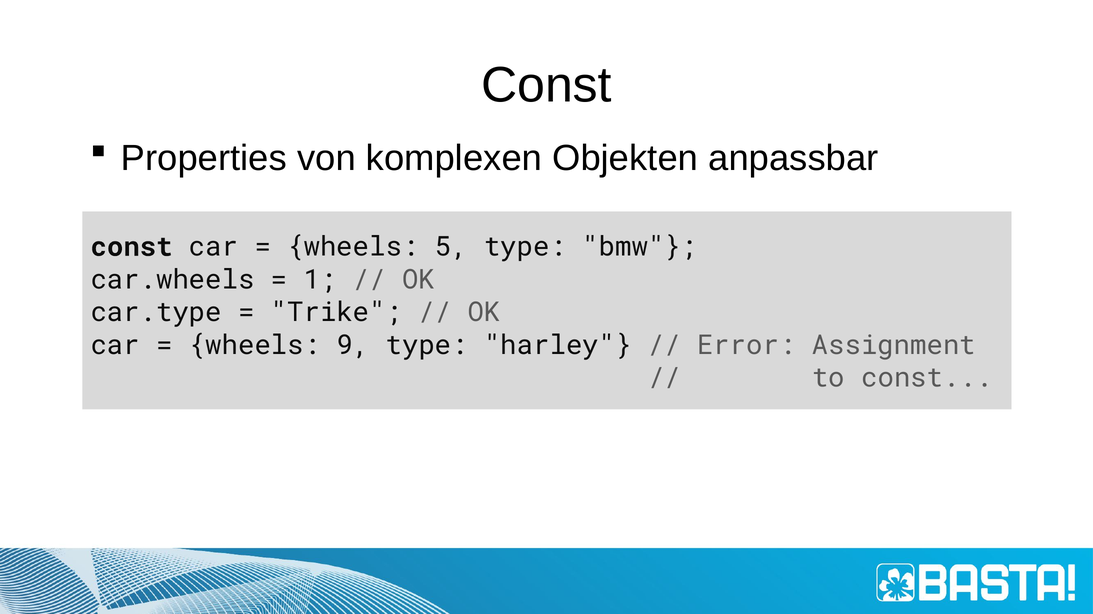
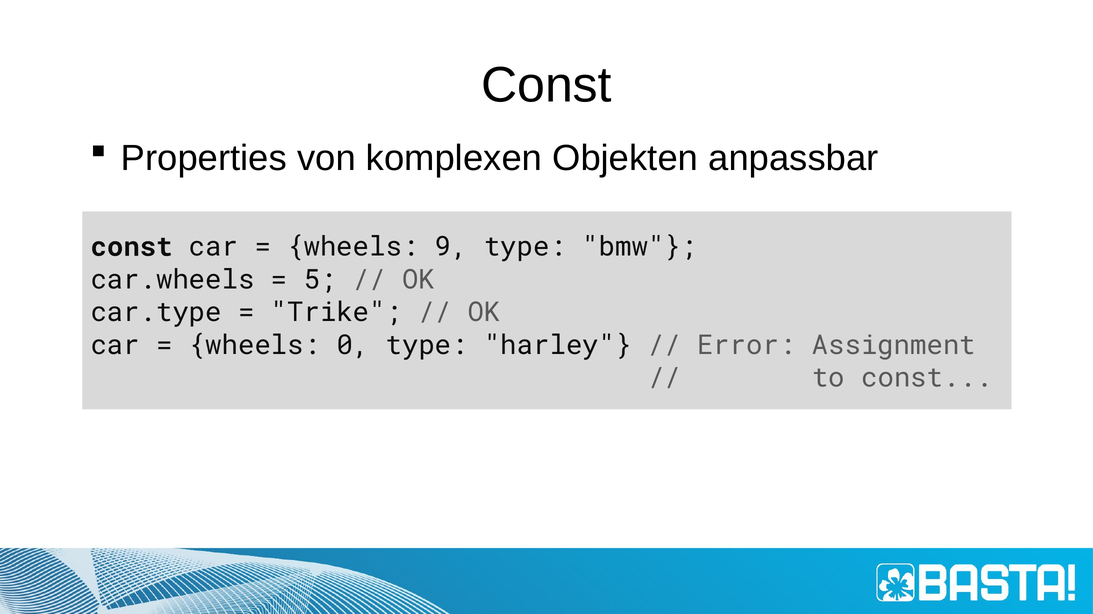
5: 5 -> 9
1: 1 -> 5
9: 9 -> 0
